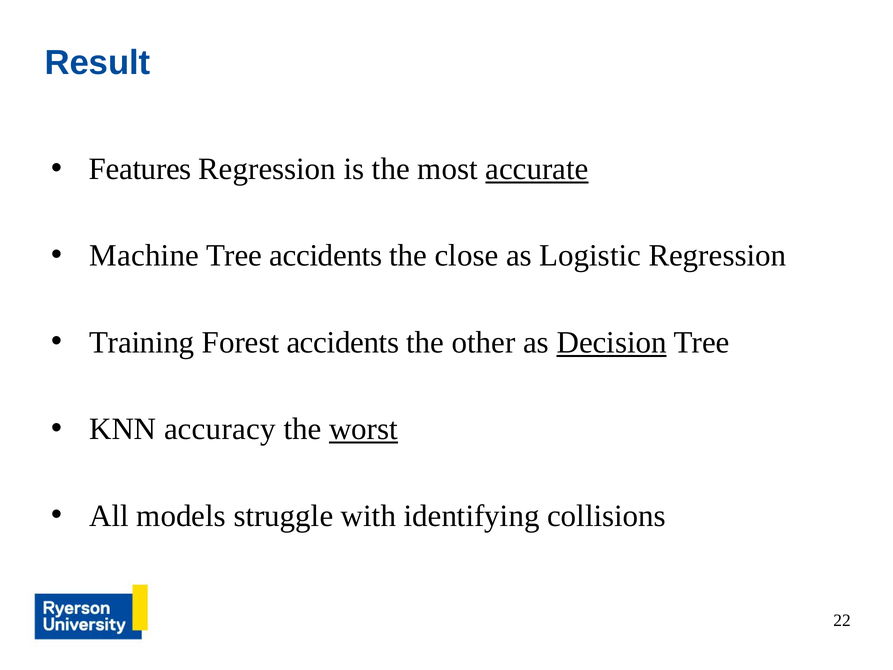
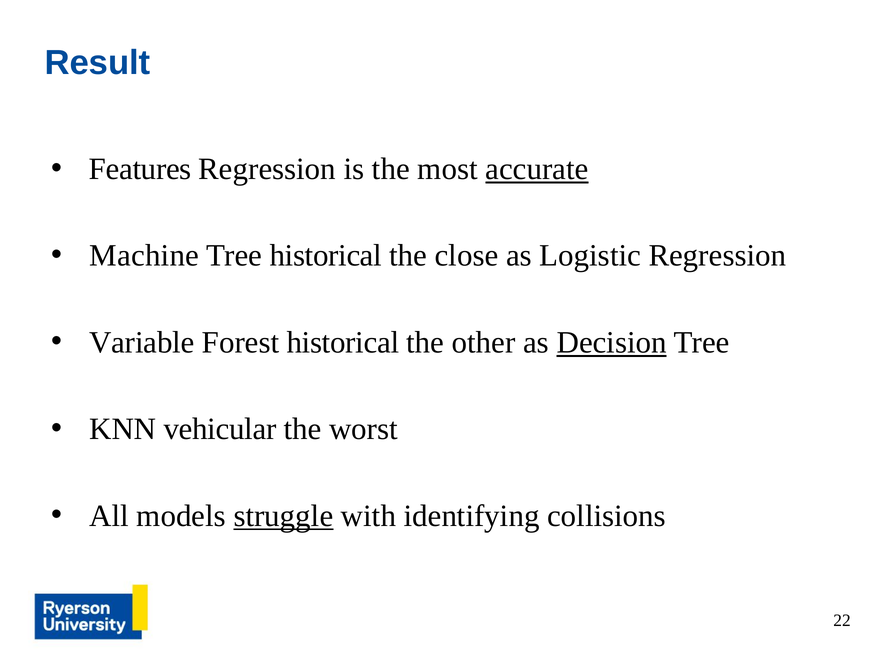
Tree accidents: accidents -> historical
Training: Training -> Variable
Forest accidents: accidents -> historical
accuracy: accuracy -> vehicular
worst underline: present -> none
struggle underline: none -> present
